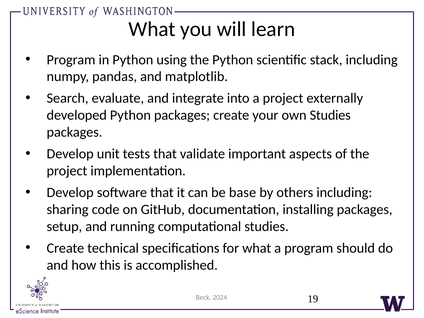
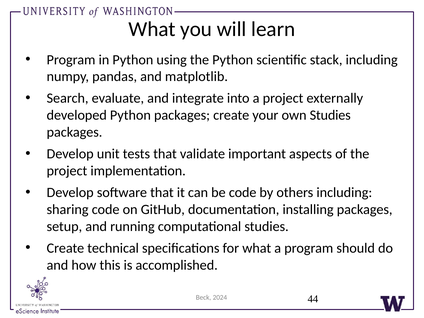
be base: base -> code
19: 19 -> 44
